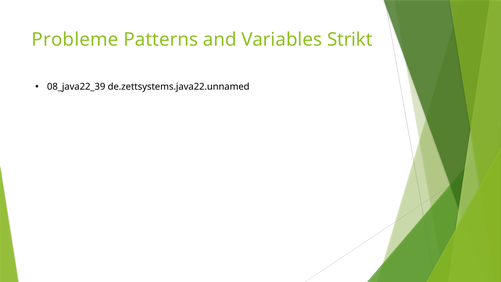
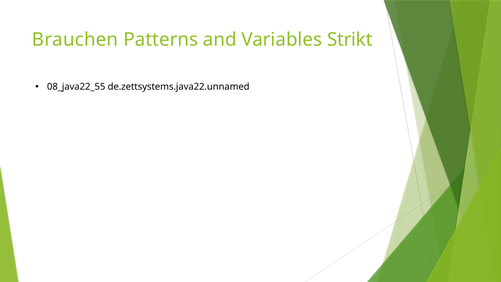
Probleme: Probleme -> Brauchen
08_java22_39: 08_java22_39 -> 08_java22_55
